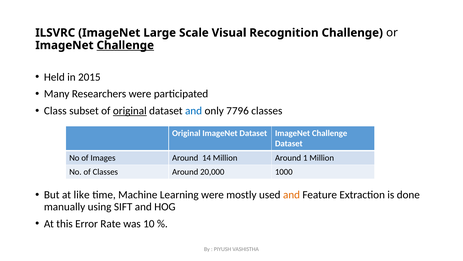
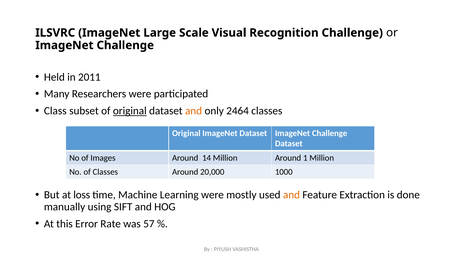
Challenge at (125, 45) underline: present -> none
2015: 2015 -> 2011
and at (194, 111) colour: blue -> orange
7796: 7796 -> 2464
like: like -> loss
10: 10 -> 57
